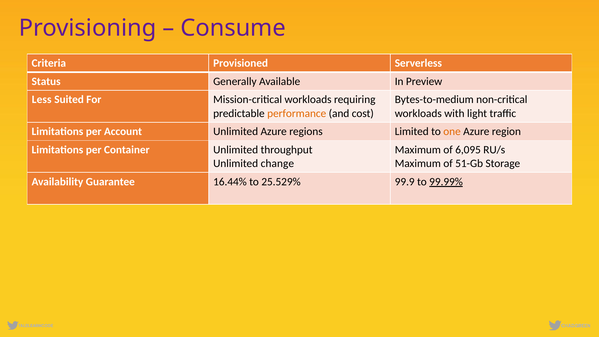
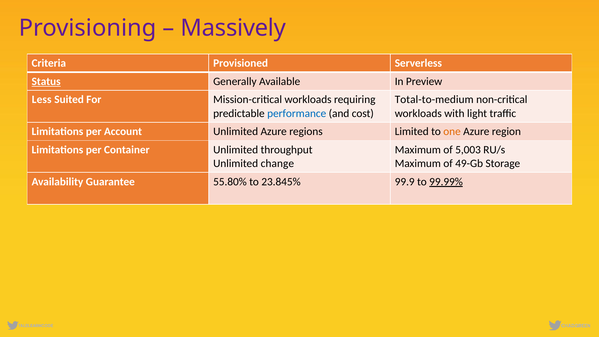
Consume: Consume -> Massively
Status underline: none -> present
Bytes-to-medium: Bytes-to-medium -> Total-to-medium
performance colour: orange -> blue
6,095: 6,095 -> 5,003
51-Gb: 51-Gb -> 49-Gb
16.44%: 16.44% -> 55.80%
25.529%: 25.529% -> 23.845%
